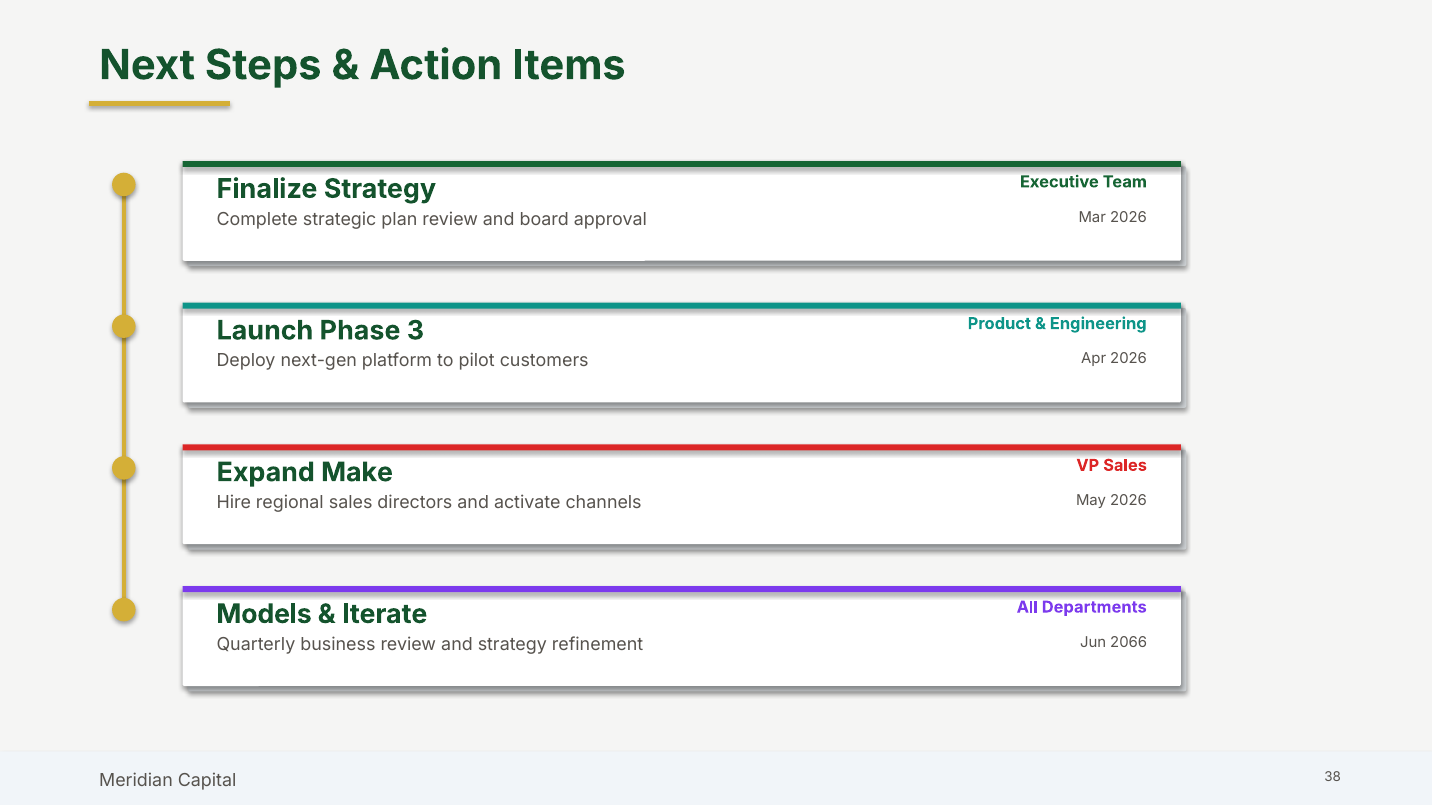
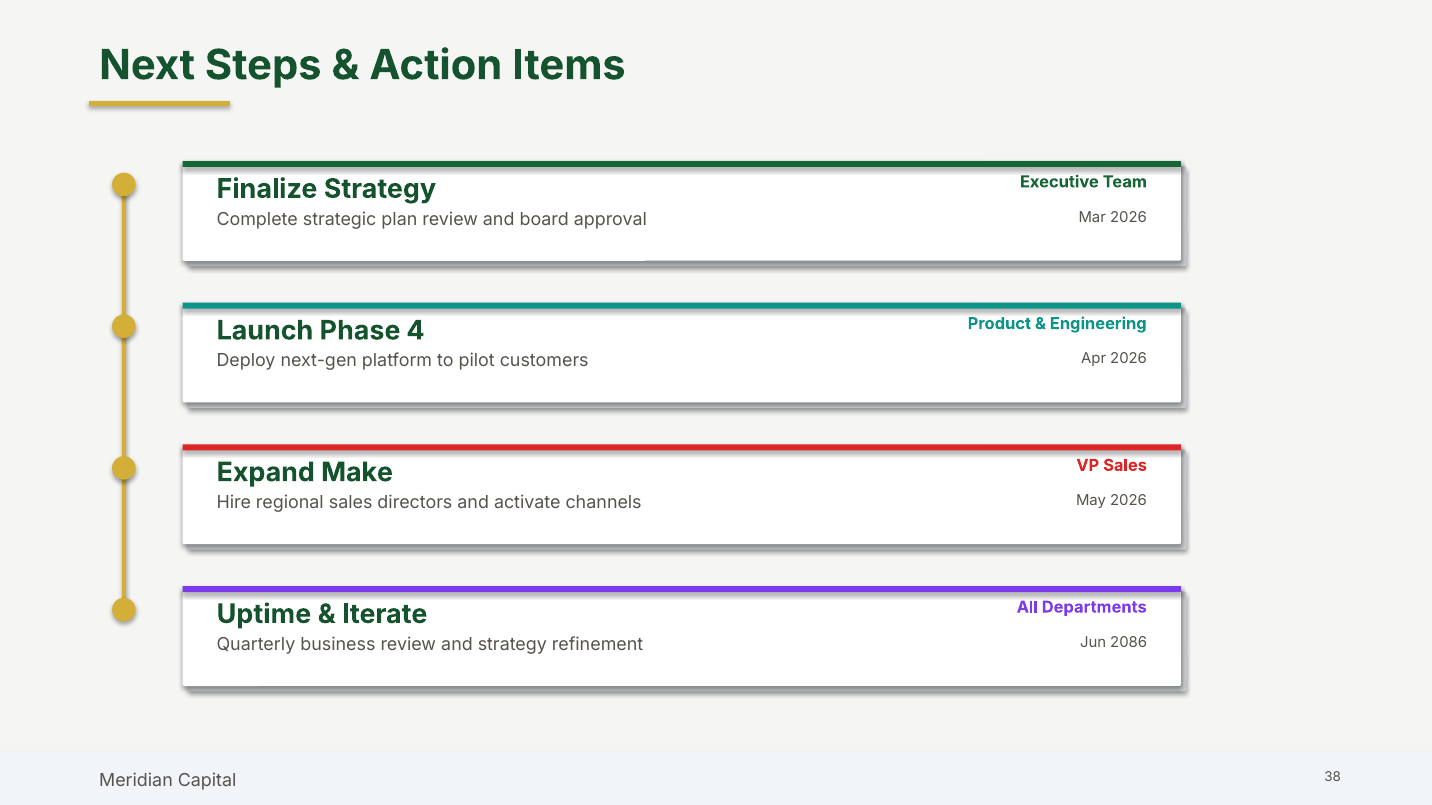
3: 3 -> 4
Models: Models -> Uptime
2066: 2066 -> 2086
